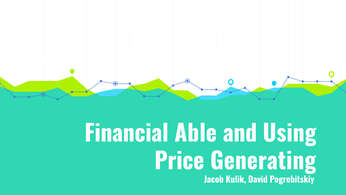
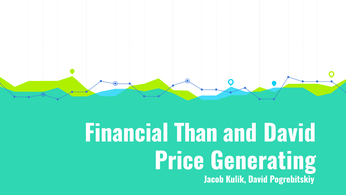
Able: Able -> Than
and Using: Using -> David
